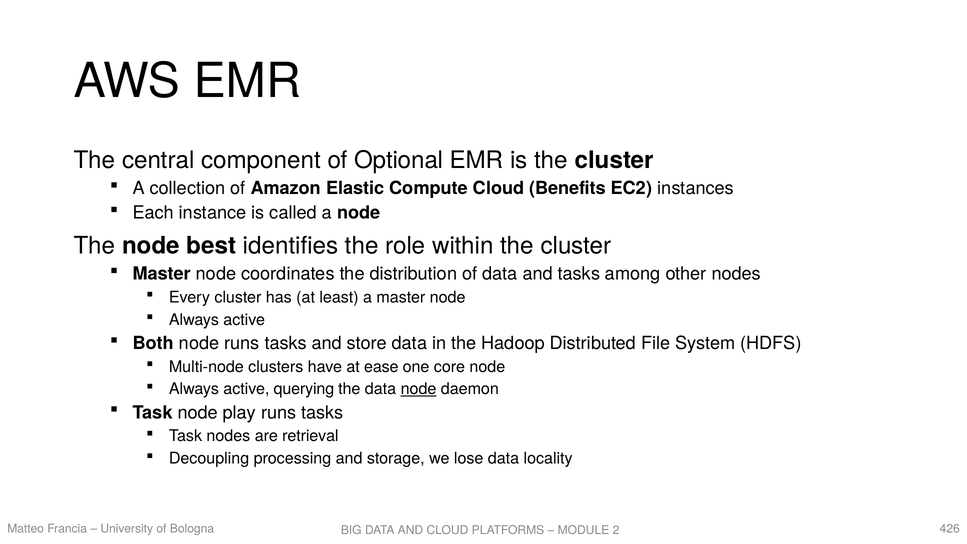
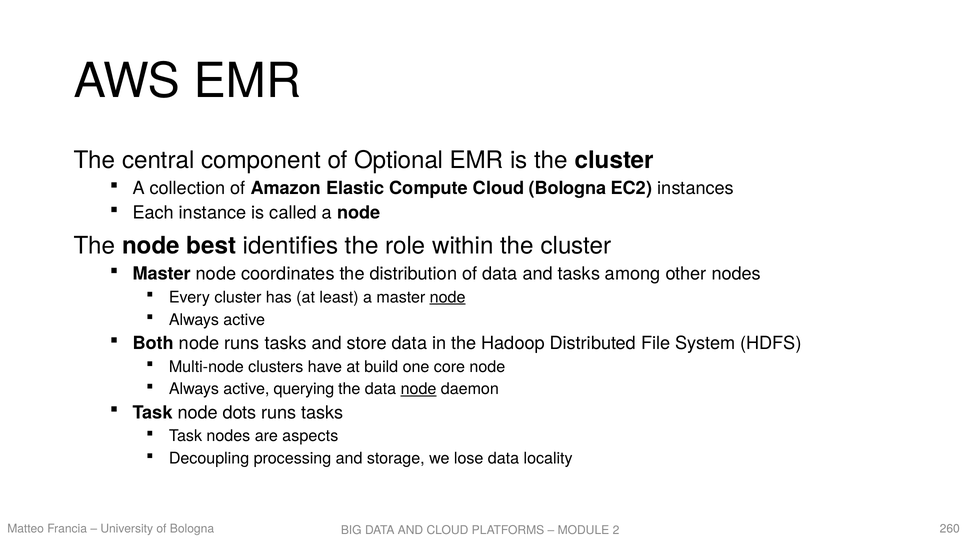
Cloud Benefits: Benefits -> Bologna
node at (448, 297) underline: none -> present
ease: ease -> build
play: play -> dots
retrieval: retrieval -> aspects
426: 426 -> 260
